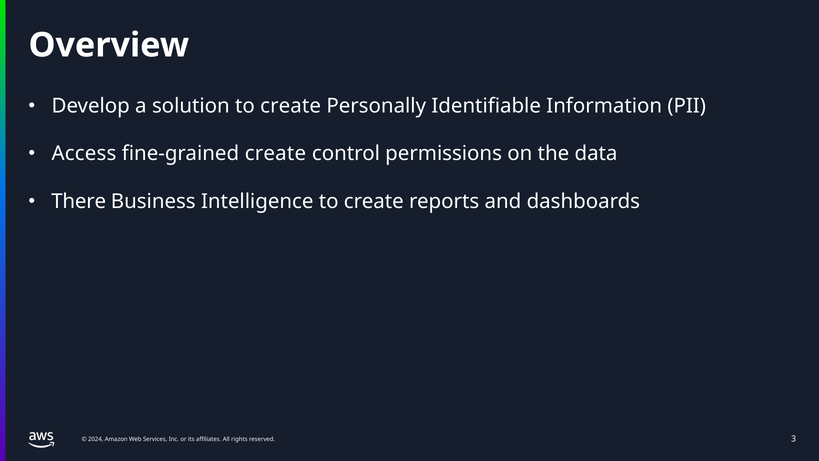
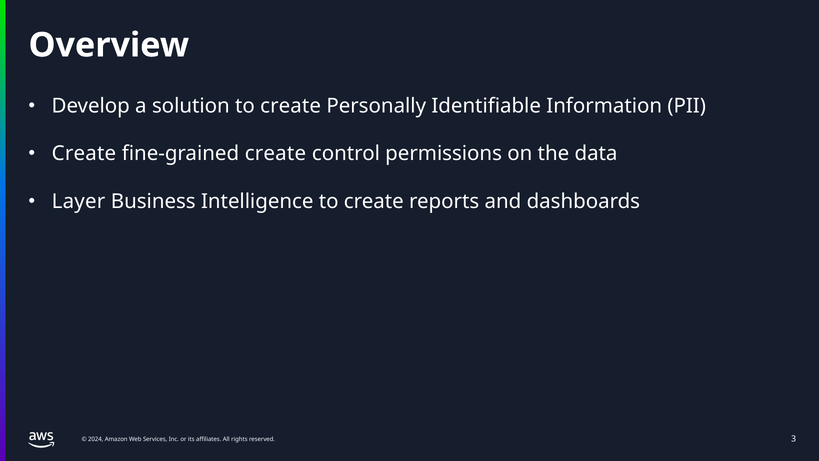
Access at (84, 153): Access -> Create
There: There -> Layer
